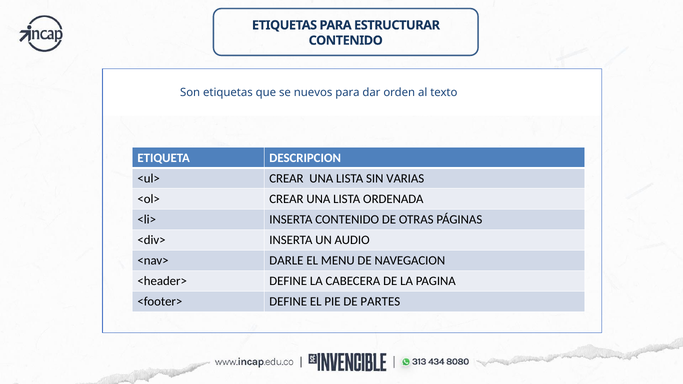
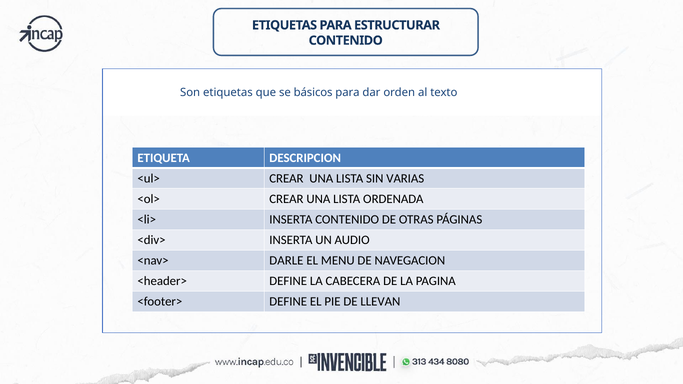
nuevos: nuevos -> básicos
PARTES: PARTES -> LLEVAN
